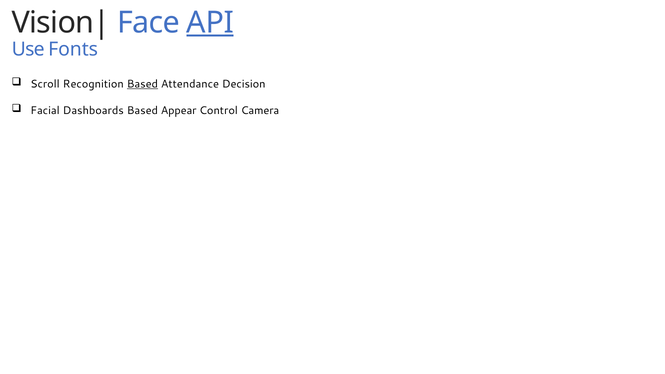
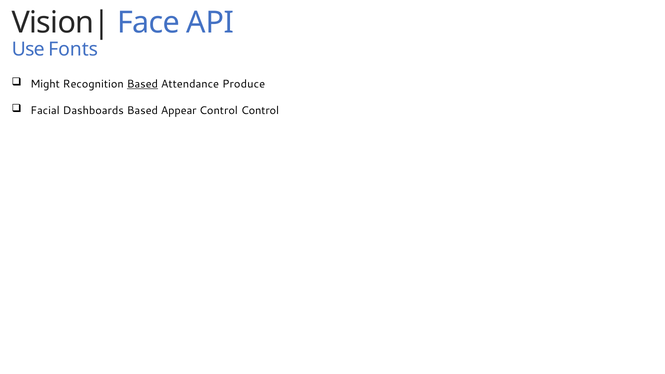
API underline: present -> none
Scroll: Scroll -> Might
Decision: Decision -> Produce
Control Camera: Camera -> Control
